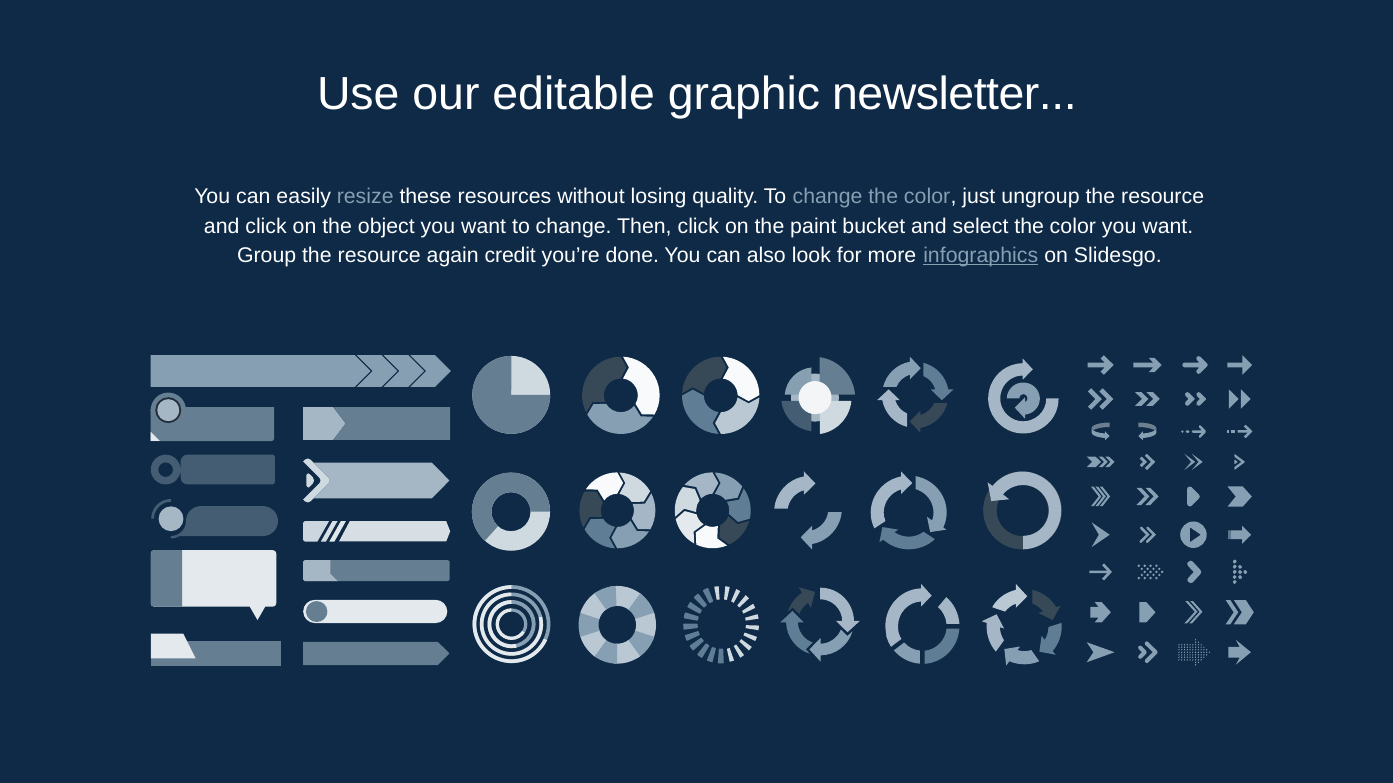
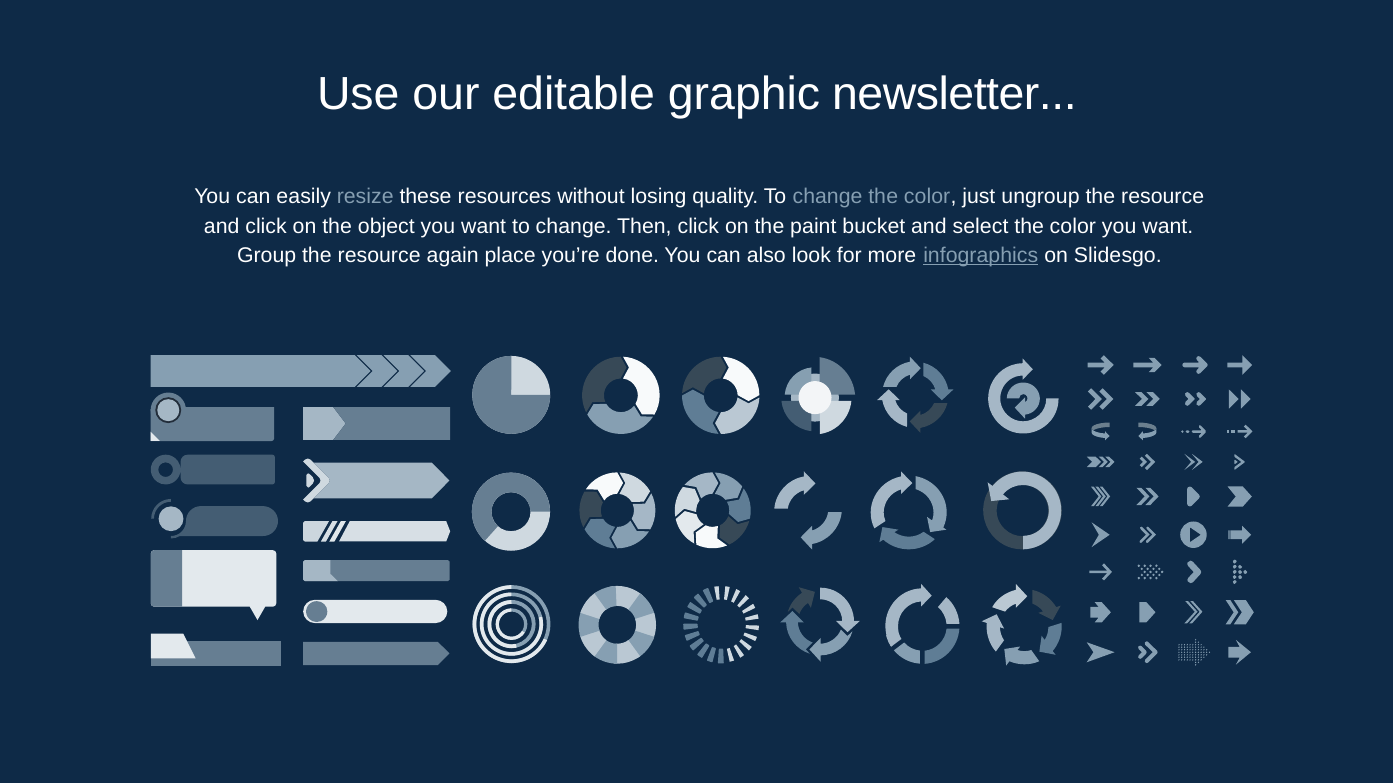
credit: credit -> place
